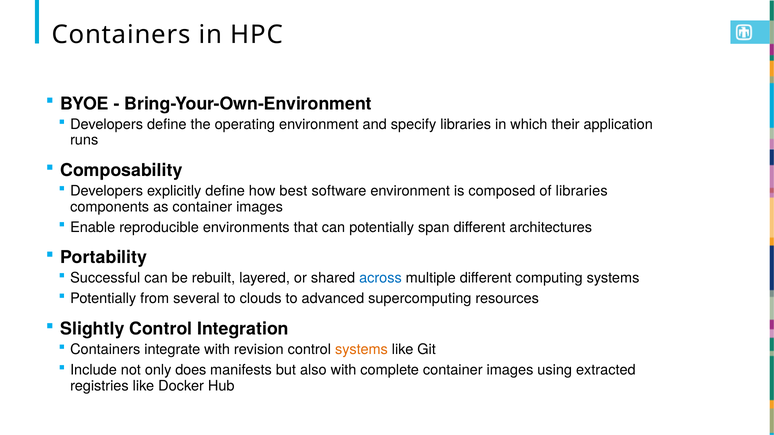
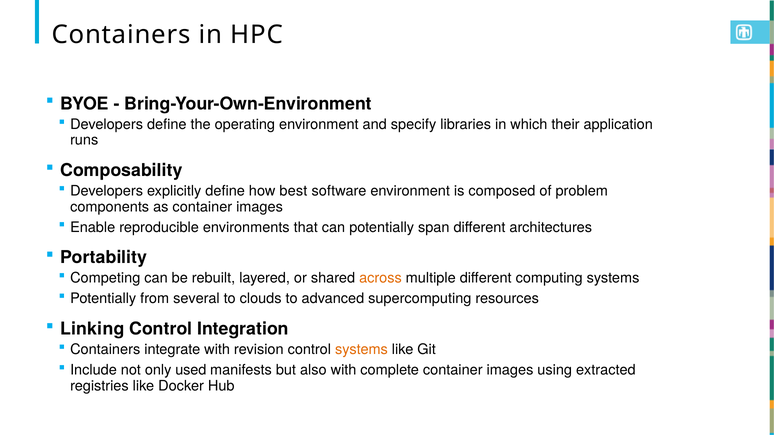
of libraries: libraries -> problem
Successful: Successful -> Competing
across colour: blue -> orange
Slightly: Slightly -> Linking
does: does -> used
